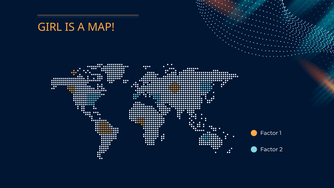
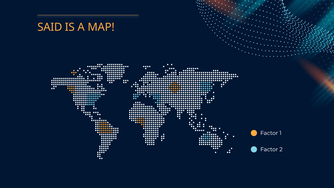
GIRL: GIRL -> SAID
